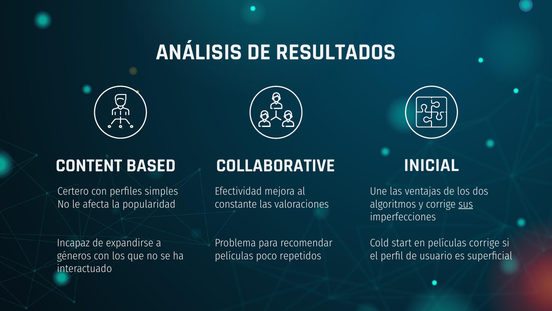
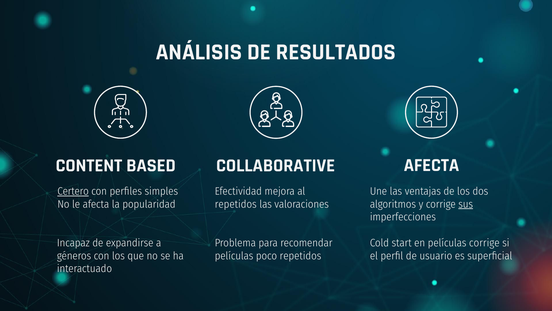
INICIAL at (431, 165): INICIAL -> AFECTA
Certero underline: none -> present
constante at (236, 204): constante -> repetidos
